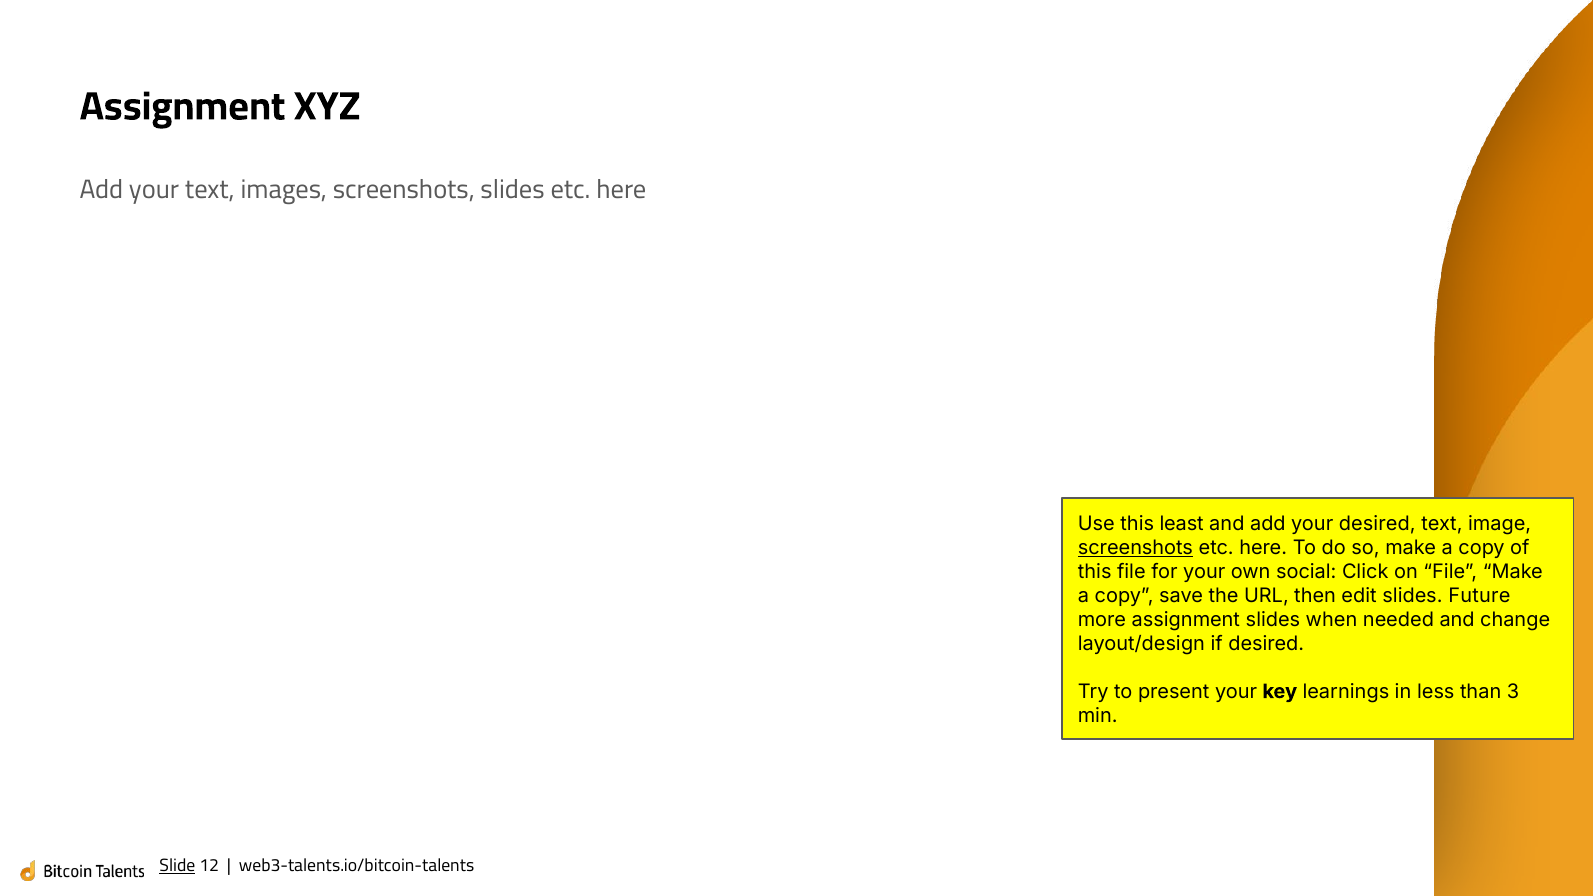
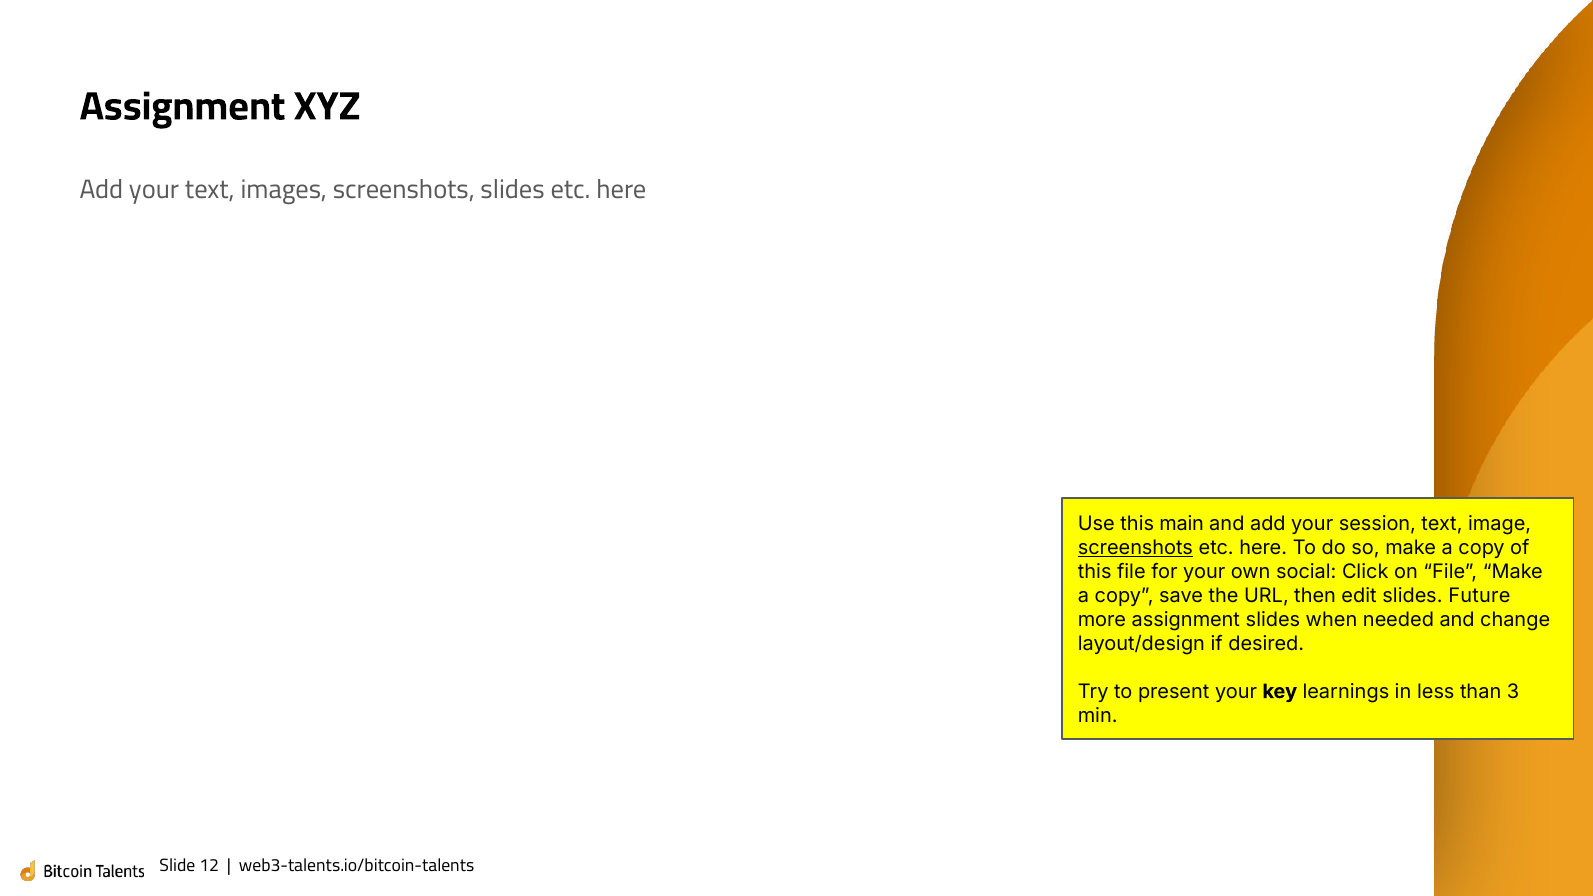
least: least -> main
your desired: desired -> session
Slide underline: present -> none
